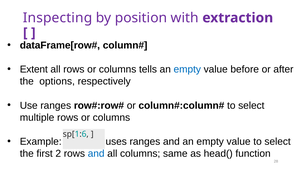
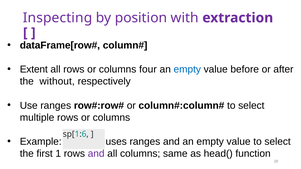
tells: tells -> four
options: options -> without
2: 2 -> 1
and at (96, 154) colour: blue -> purple
